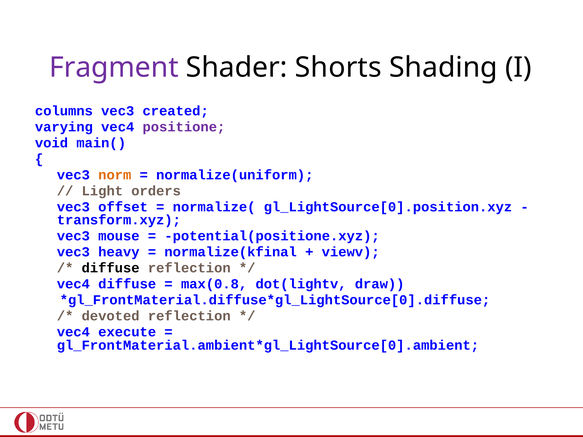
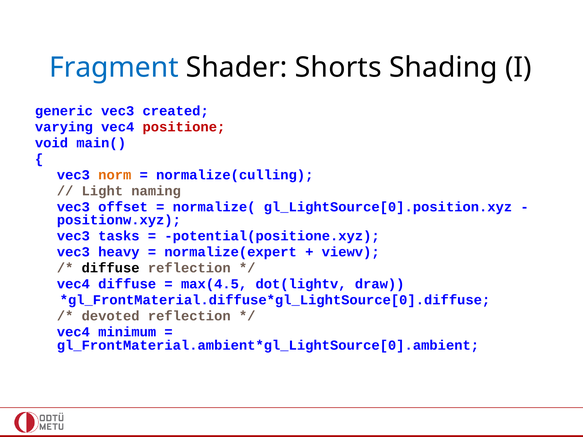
Fragment colour: purple -> blue
columns: columns -> generic
positione colour: purple -> red
normalize(uniform: normalize(uniform -> normalize(culling
orders: orders -> naming
transform.xyz: transform.xyz -> positionw.xyz
mouse: mouse -> tasks
normalize(kfinal: normalize(kfinal -> normalize(expert
max(0.8: max(0.8 -> max(4.5
execute: execute -> minimum
